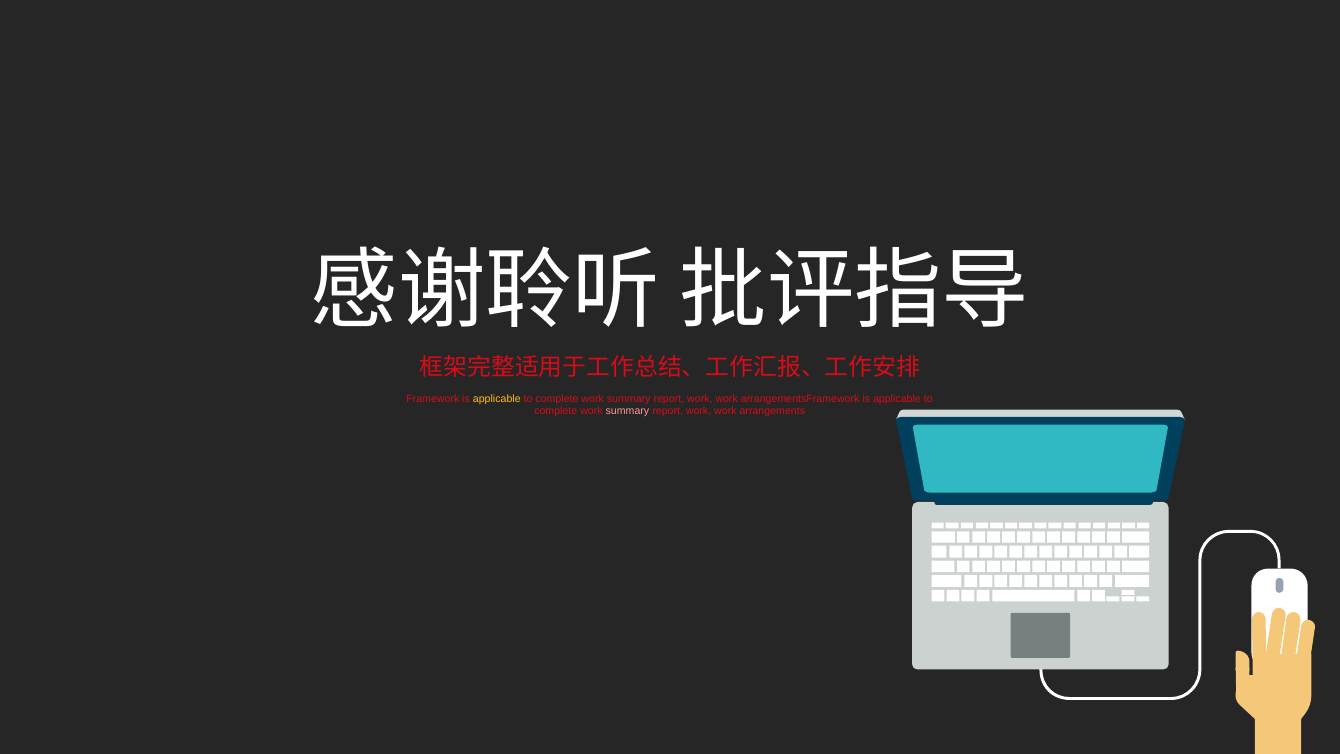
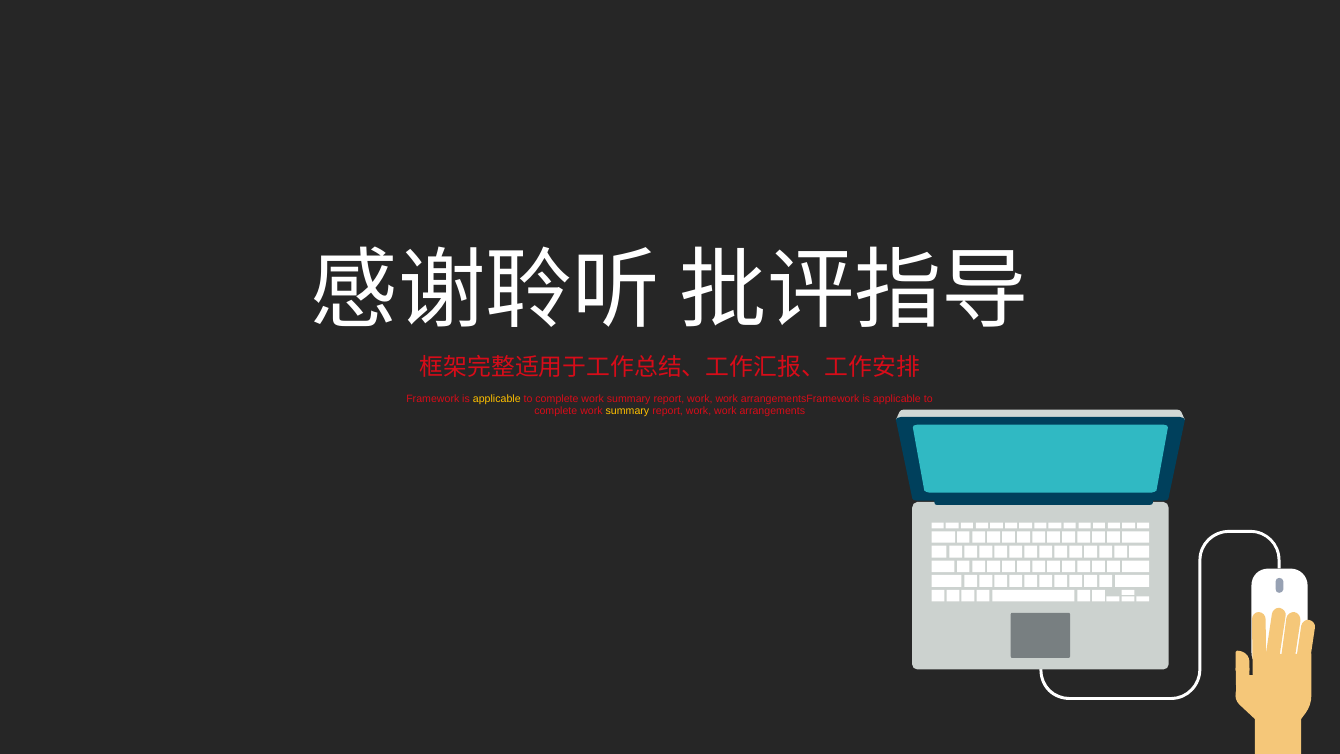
summary at (627, 411) colour: pink -> yellow
